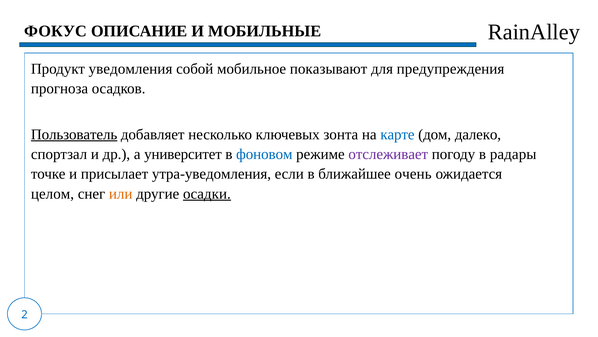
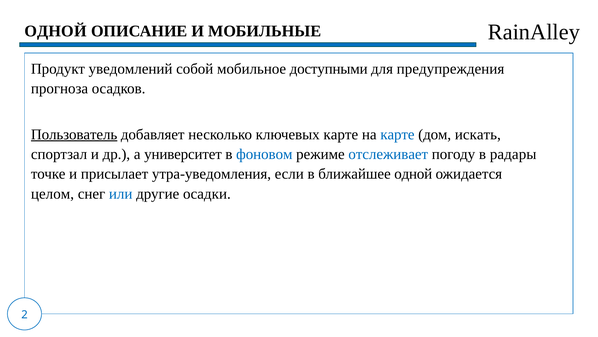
ФОКУС at (56, 31): ФОКУС -> ОДНОЙ
уведомления: уведомления -> уведомлений
показывают: показывают -> доступными
ключевых зонта: зонта -> карте
далеко: далеко -> искать
отслеживает colour: purple -> blue
ближайшее очень: очень -> одной
или colour: orange -> blue
осадки underline: present -> none
